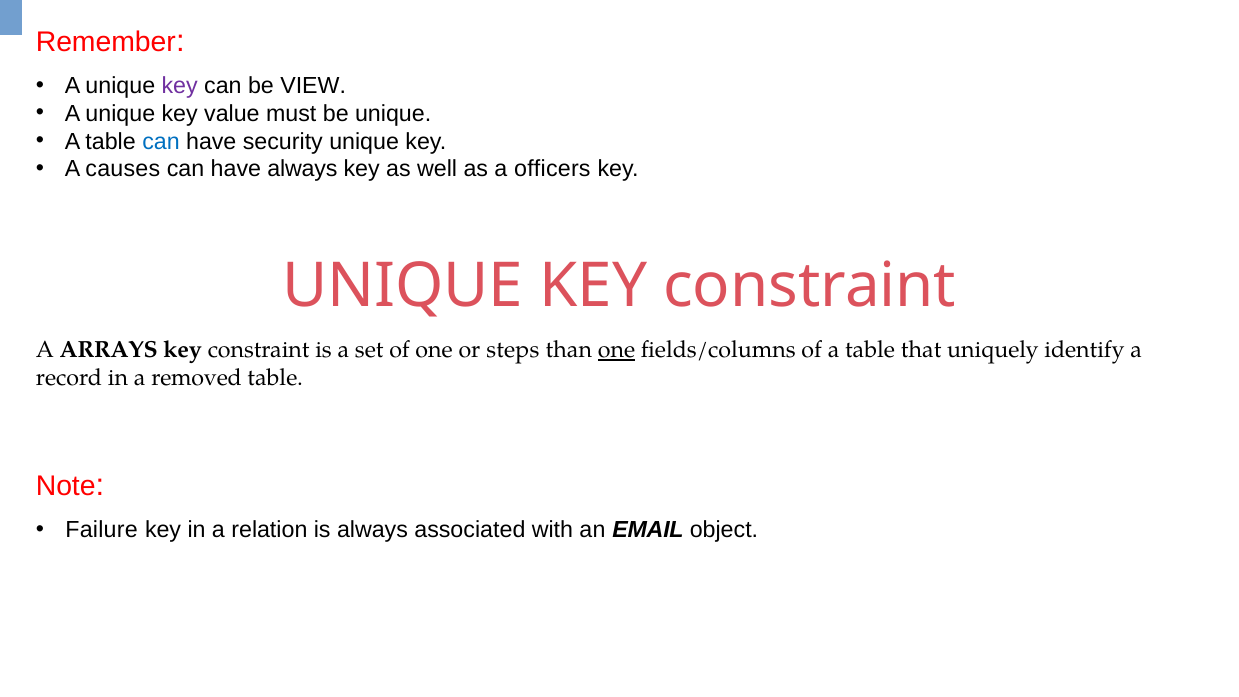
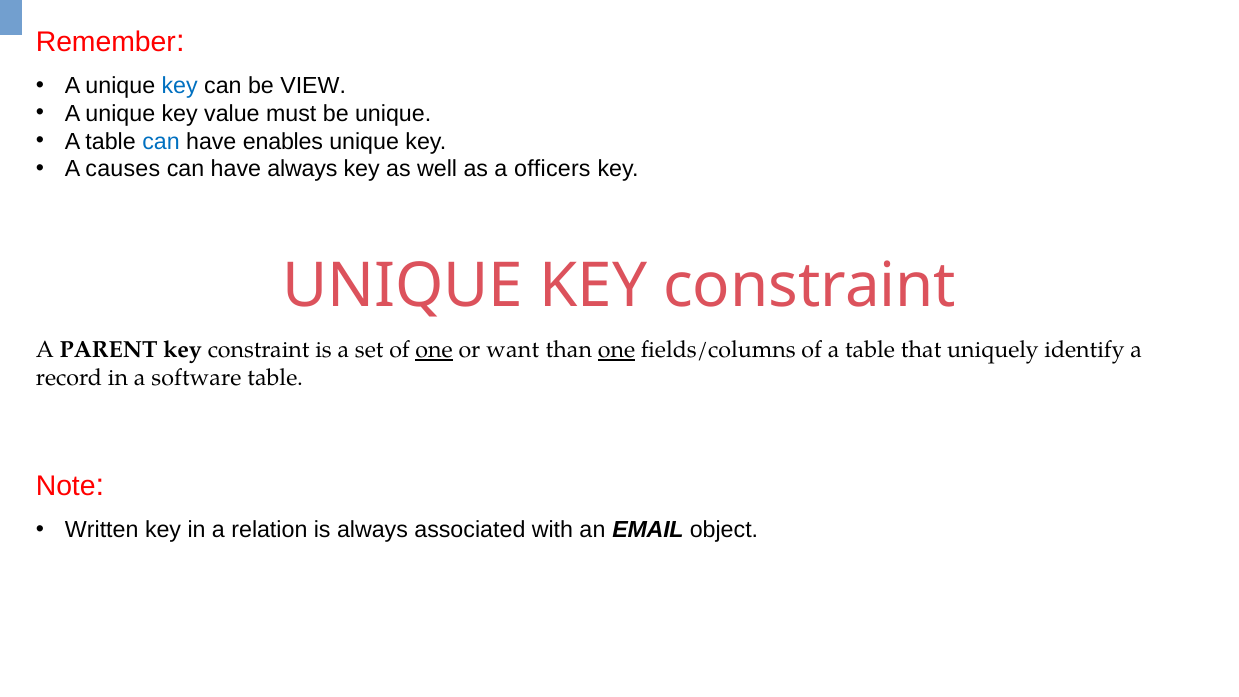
key at (180, 86) colour: purple -> blue
security: security -> enables
ARRAYS: ARRAYS -> PARENT
one at (434, 350) underline: none -> present
steps: steps -> want
removed: removed -> software
Failure: Failure -> Written
